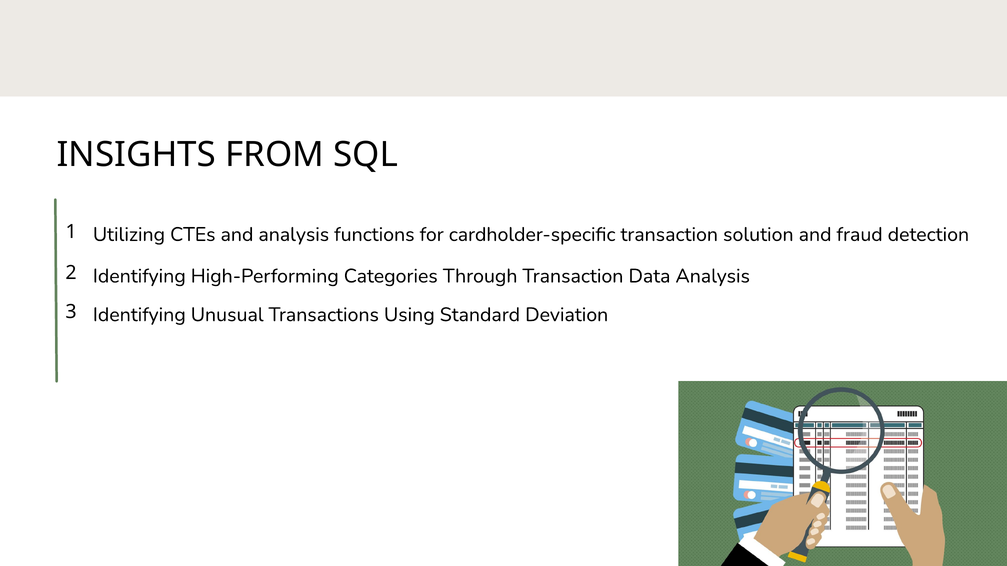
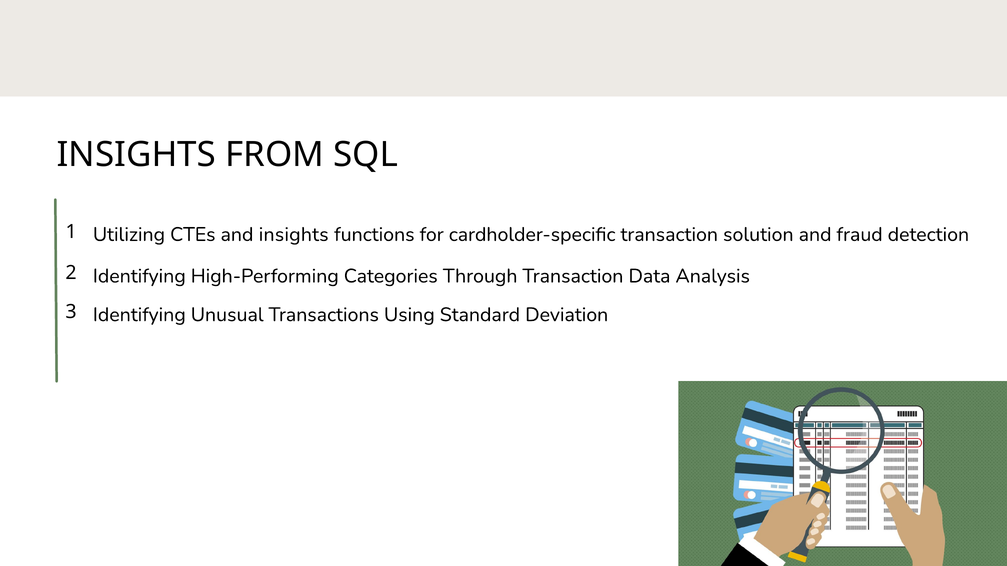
and analysis: analysis -> insights
